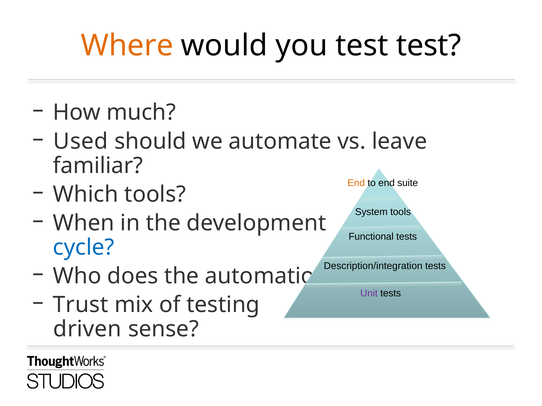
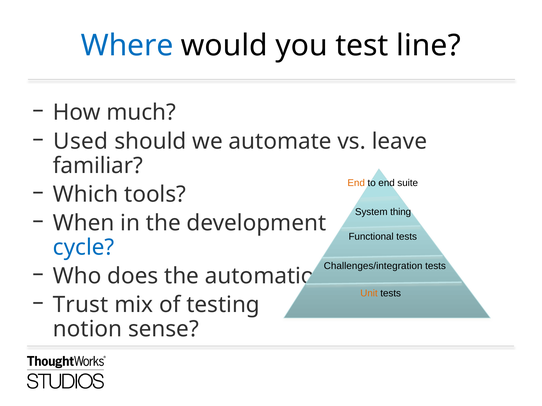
Where colour: orange -> blue
test test: test -> line
System tools: tools -> thing
Description/integration: Description/integration -> Challenges/integration
Unit colour: purple -> orange
driven: driven -> notion
